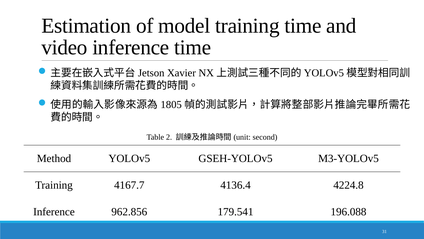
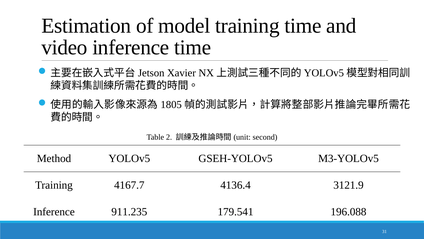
4224.8: 4224.8 -> 3121.9
962.856: 962.856 -> 911.235
